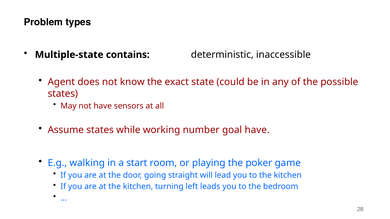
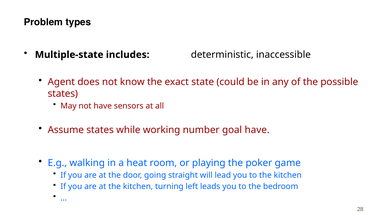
contains: contains -> includes
start: start -> heat
